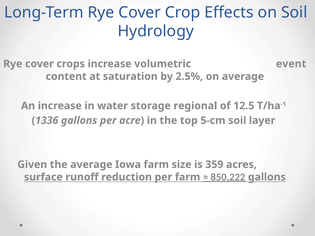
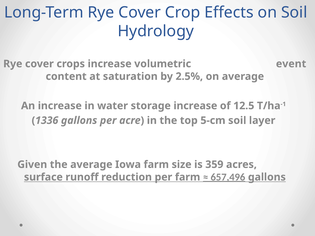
storage regional: regional -> increase
850,222: 850,222 -> 657,496
